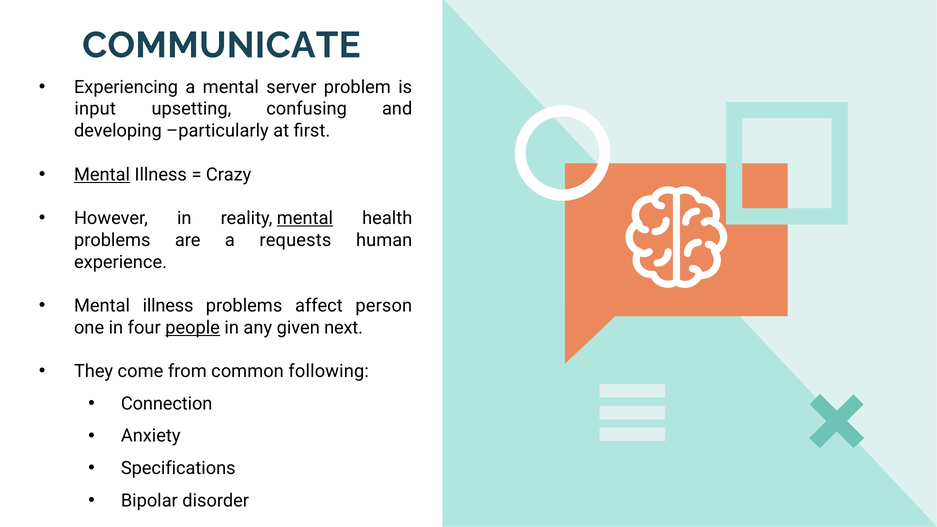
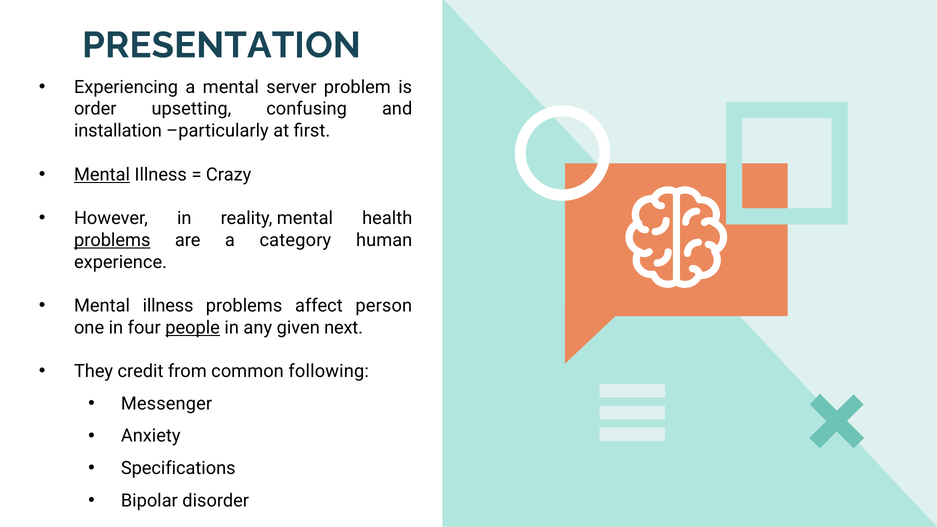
COMMUNICATE: COMMUNICATE -> PRESENTATION
input: input -> order
developing: developing -> installation
mental at (305, 218) underline: present -> none
problems at (112, 240) underline: none -> present
requests: requests -> category
come: come -> credit
Connection: Connection -> Messenger
